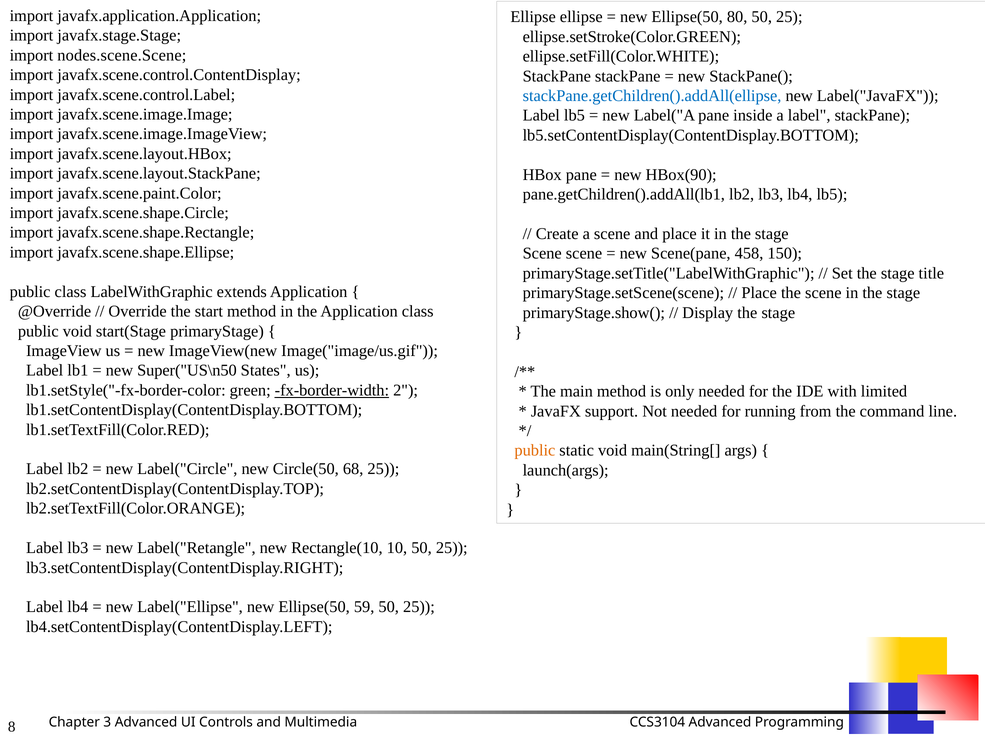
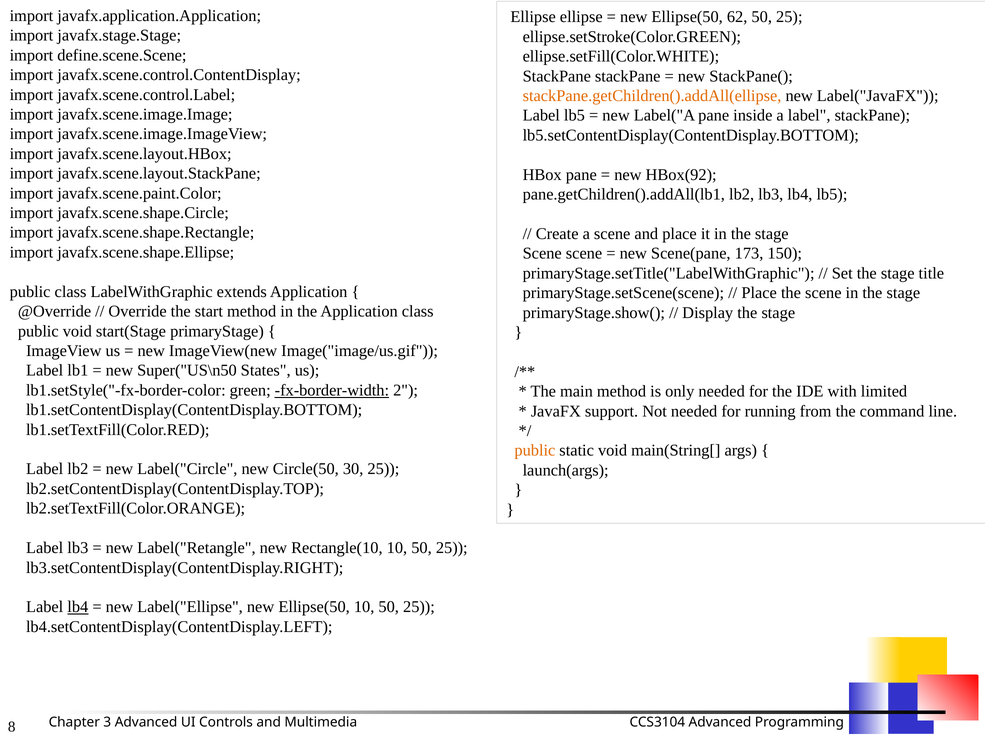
80: 80 -> 62
nodes.scene.Scene: nodes.scene.Scene -> define.scene.Scene
stackPane.getChildren().addAll(ellipse colour: blue -> orange
HBox(90: HBox(90 -> HBox(92
458: 458 -> 173
68: 68 -> 30
lb4 at (78, 607) underline: none -> present
Ellipse(50 59: 59 -> 10
